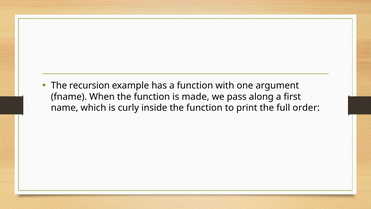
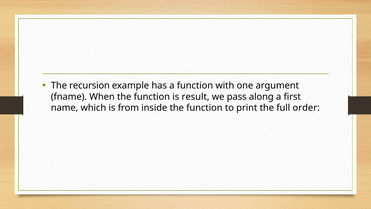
made: made -> result
curly: curly -> from
